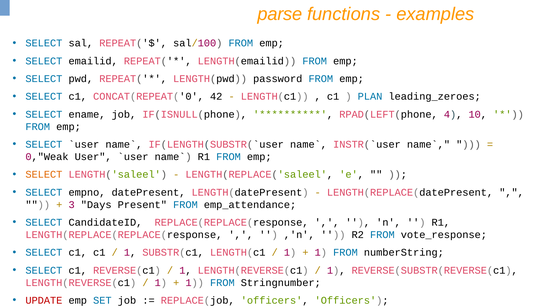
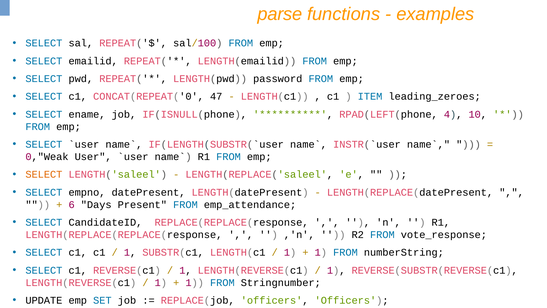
42: 42 -> 47
PLAN: PLAN -> ITEM
3: 3 -> 6
UPDATE colour: red -> black
